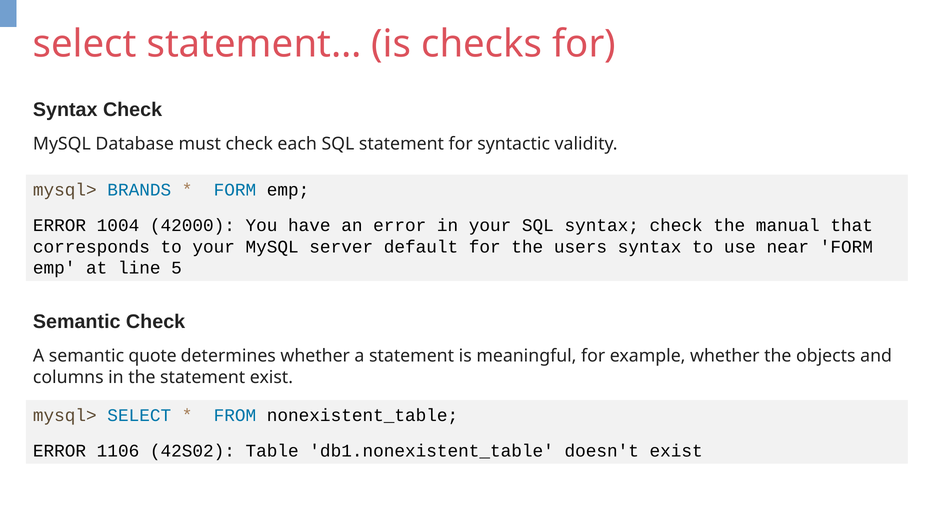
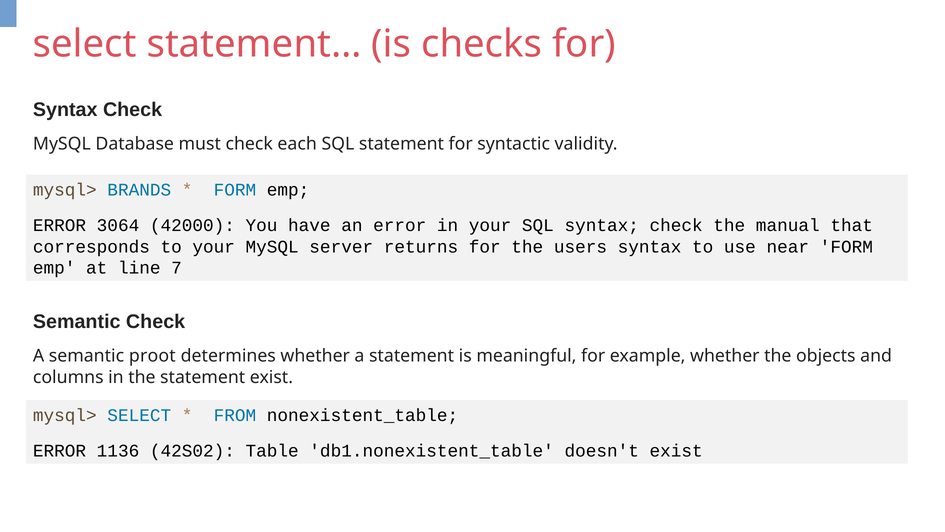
1004: 1004 -> 3064
default: default -> returns
5: 5 -> 7
quote: quote -> proot
1106: 1106 -> 1136
